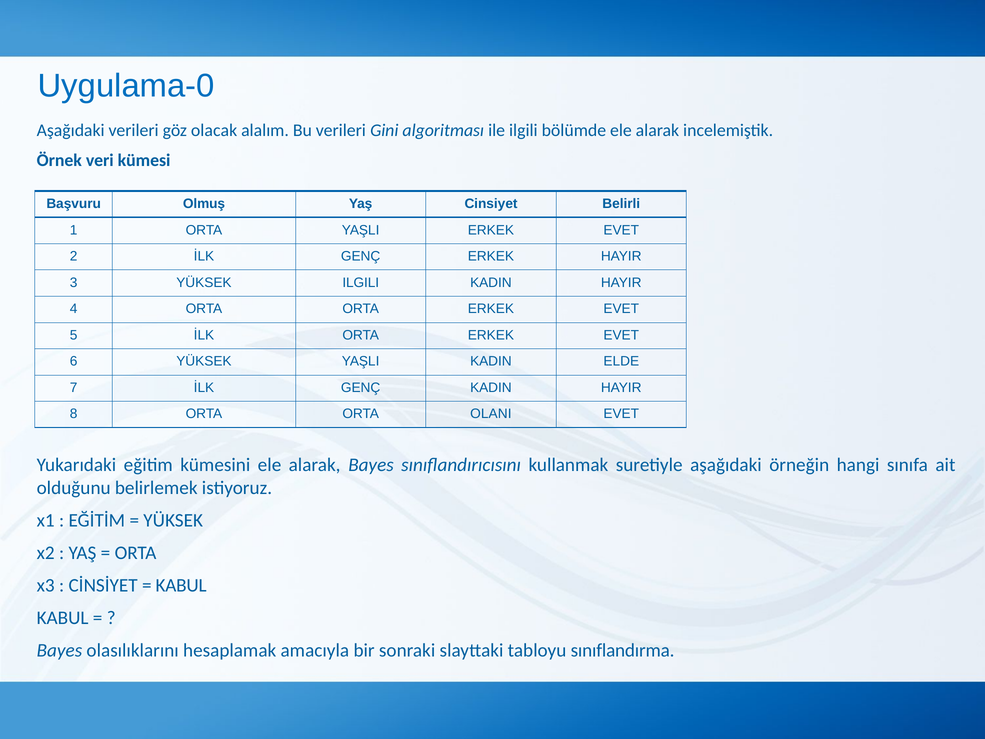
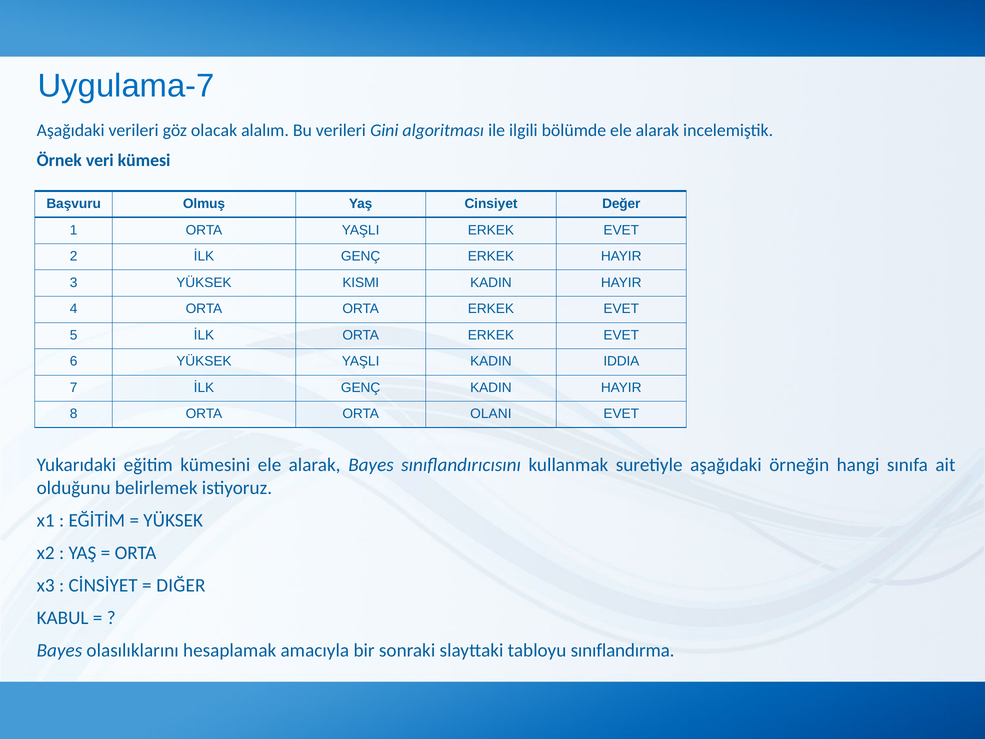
Uygulama-0: Uygulama-0 -> Uygulama-7
Belirli: Belirli -> Değer
YÜKSEK ILGILI: ILGILI -> KISMI
ELDE: ELDE -> IDDIA
KABUL at (181, 585): KABUL -> DIĞER
